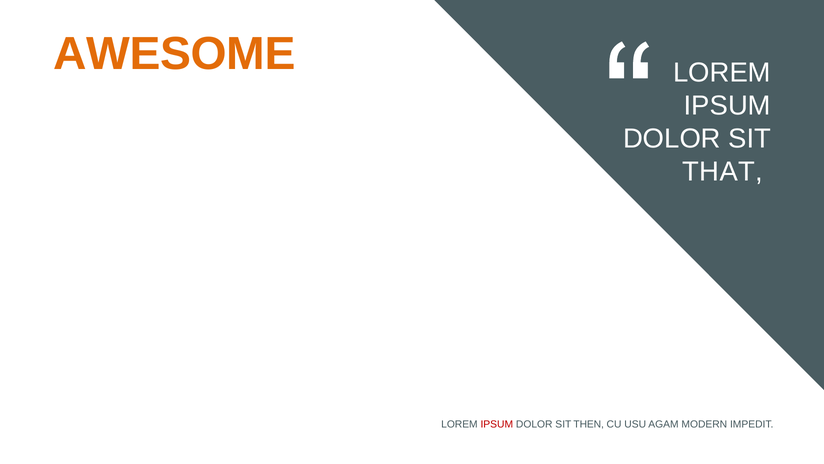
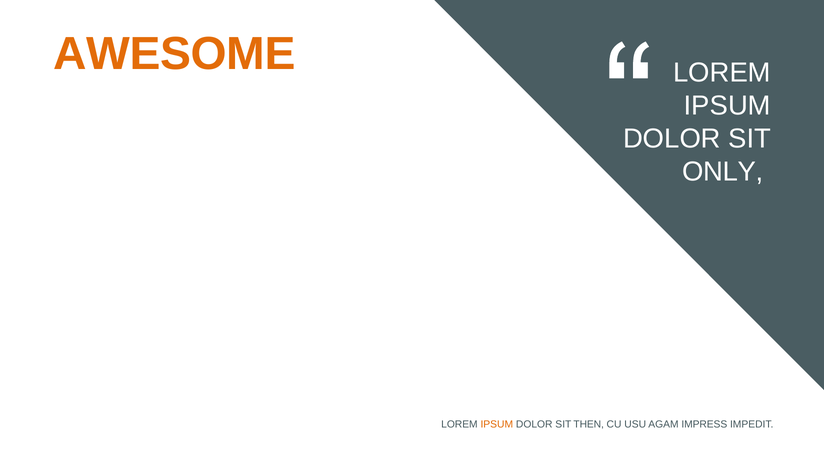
THAT: THAT -> ONLY
IPSUM at (497, 424) colour: red -> orange
MODERN: MODERN -> IMPRESS
